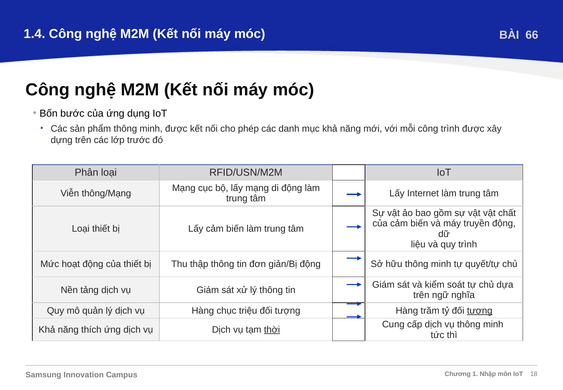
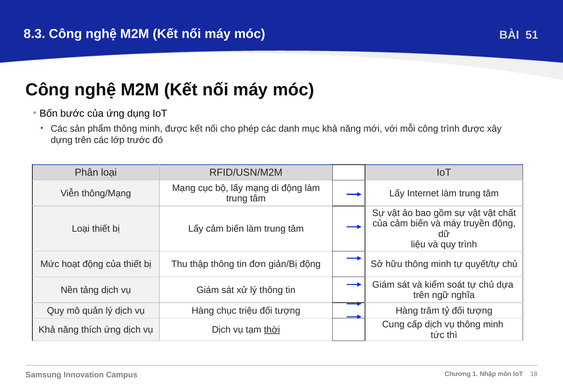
1.4: 1.4 -> 8.3
66: 66 -> 51
tượng at (480, 311) underline: present -> none
